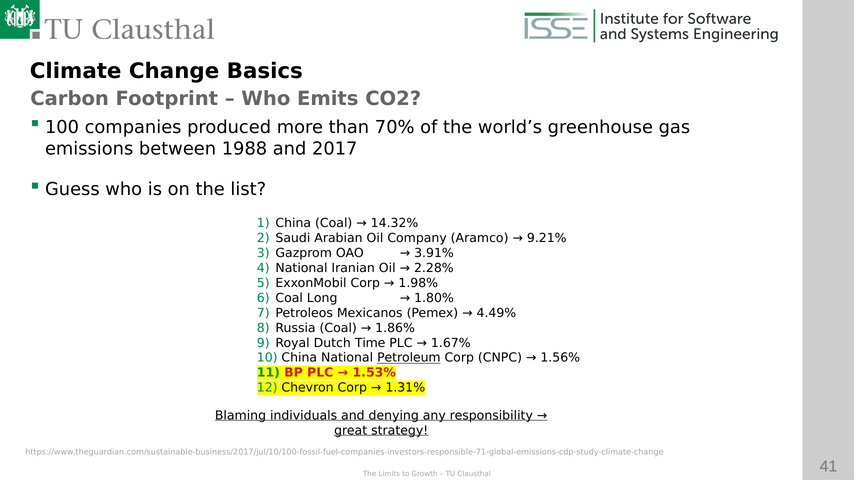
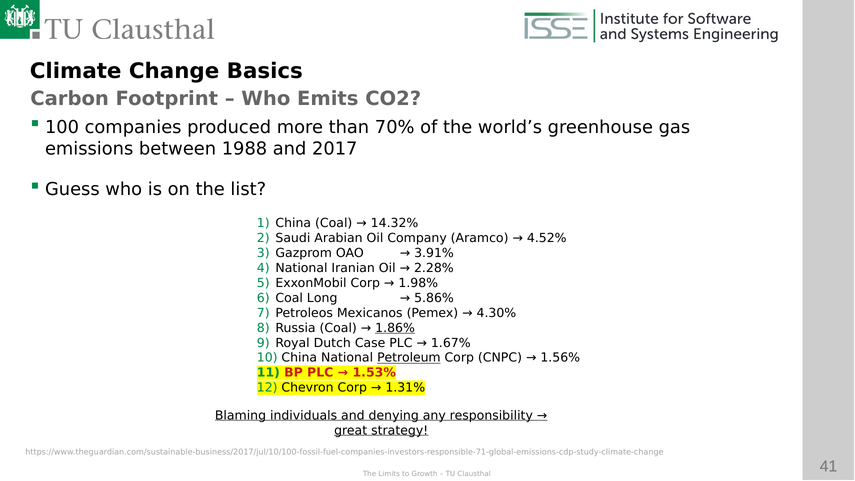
9.21%: 9.21% -> 4.52%
1.80%: 1.80% -> 5.86%
4.49%: 4.49% -> 4.30%
1.86% underline: none -> present
Time: Time -> Case
